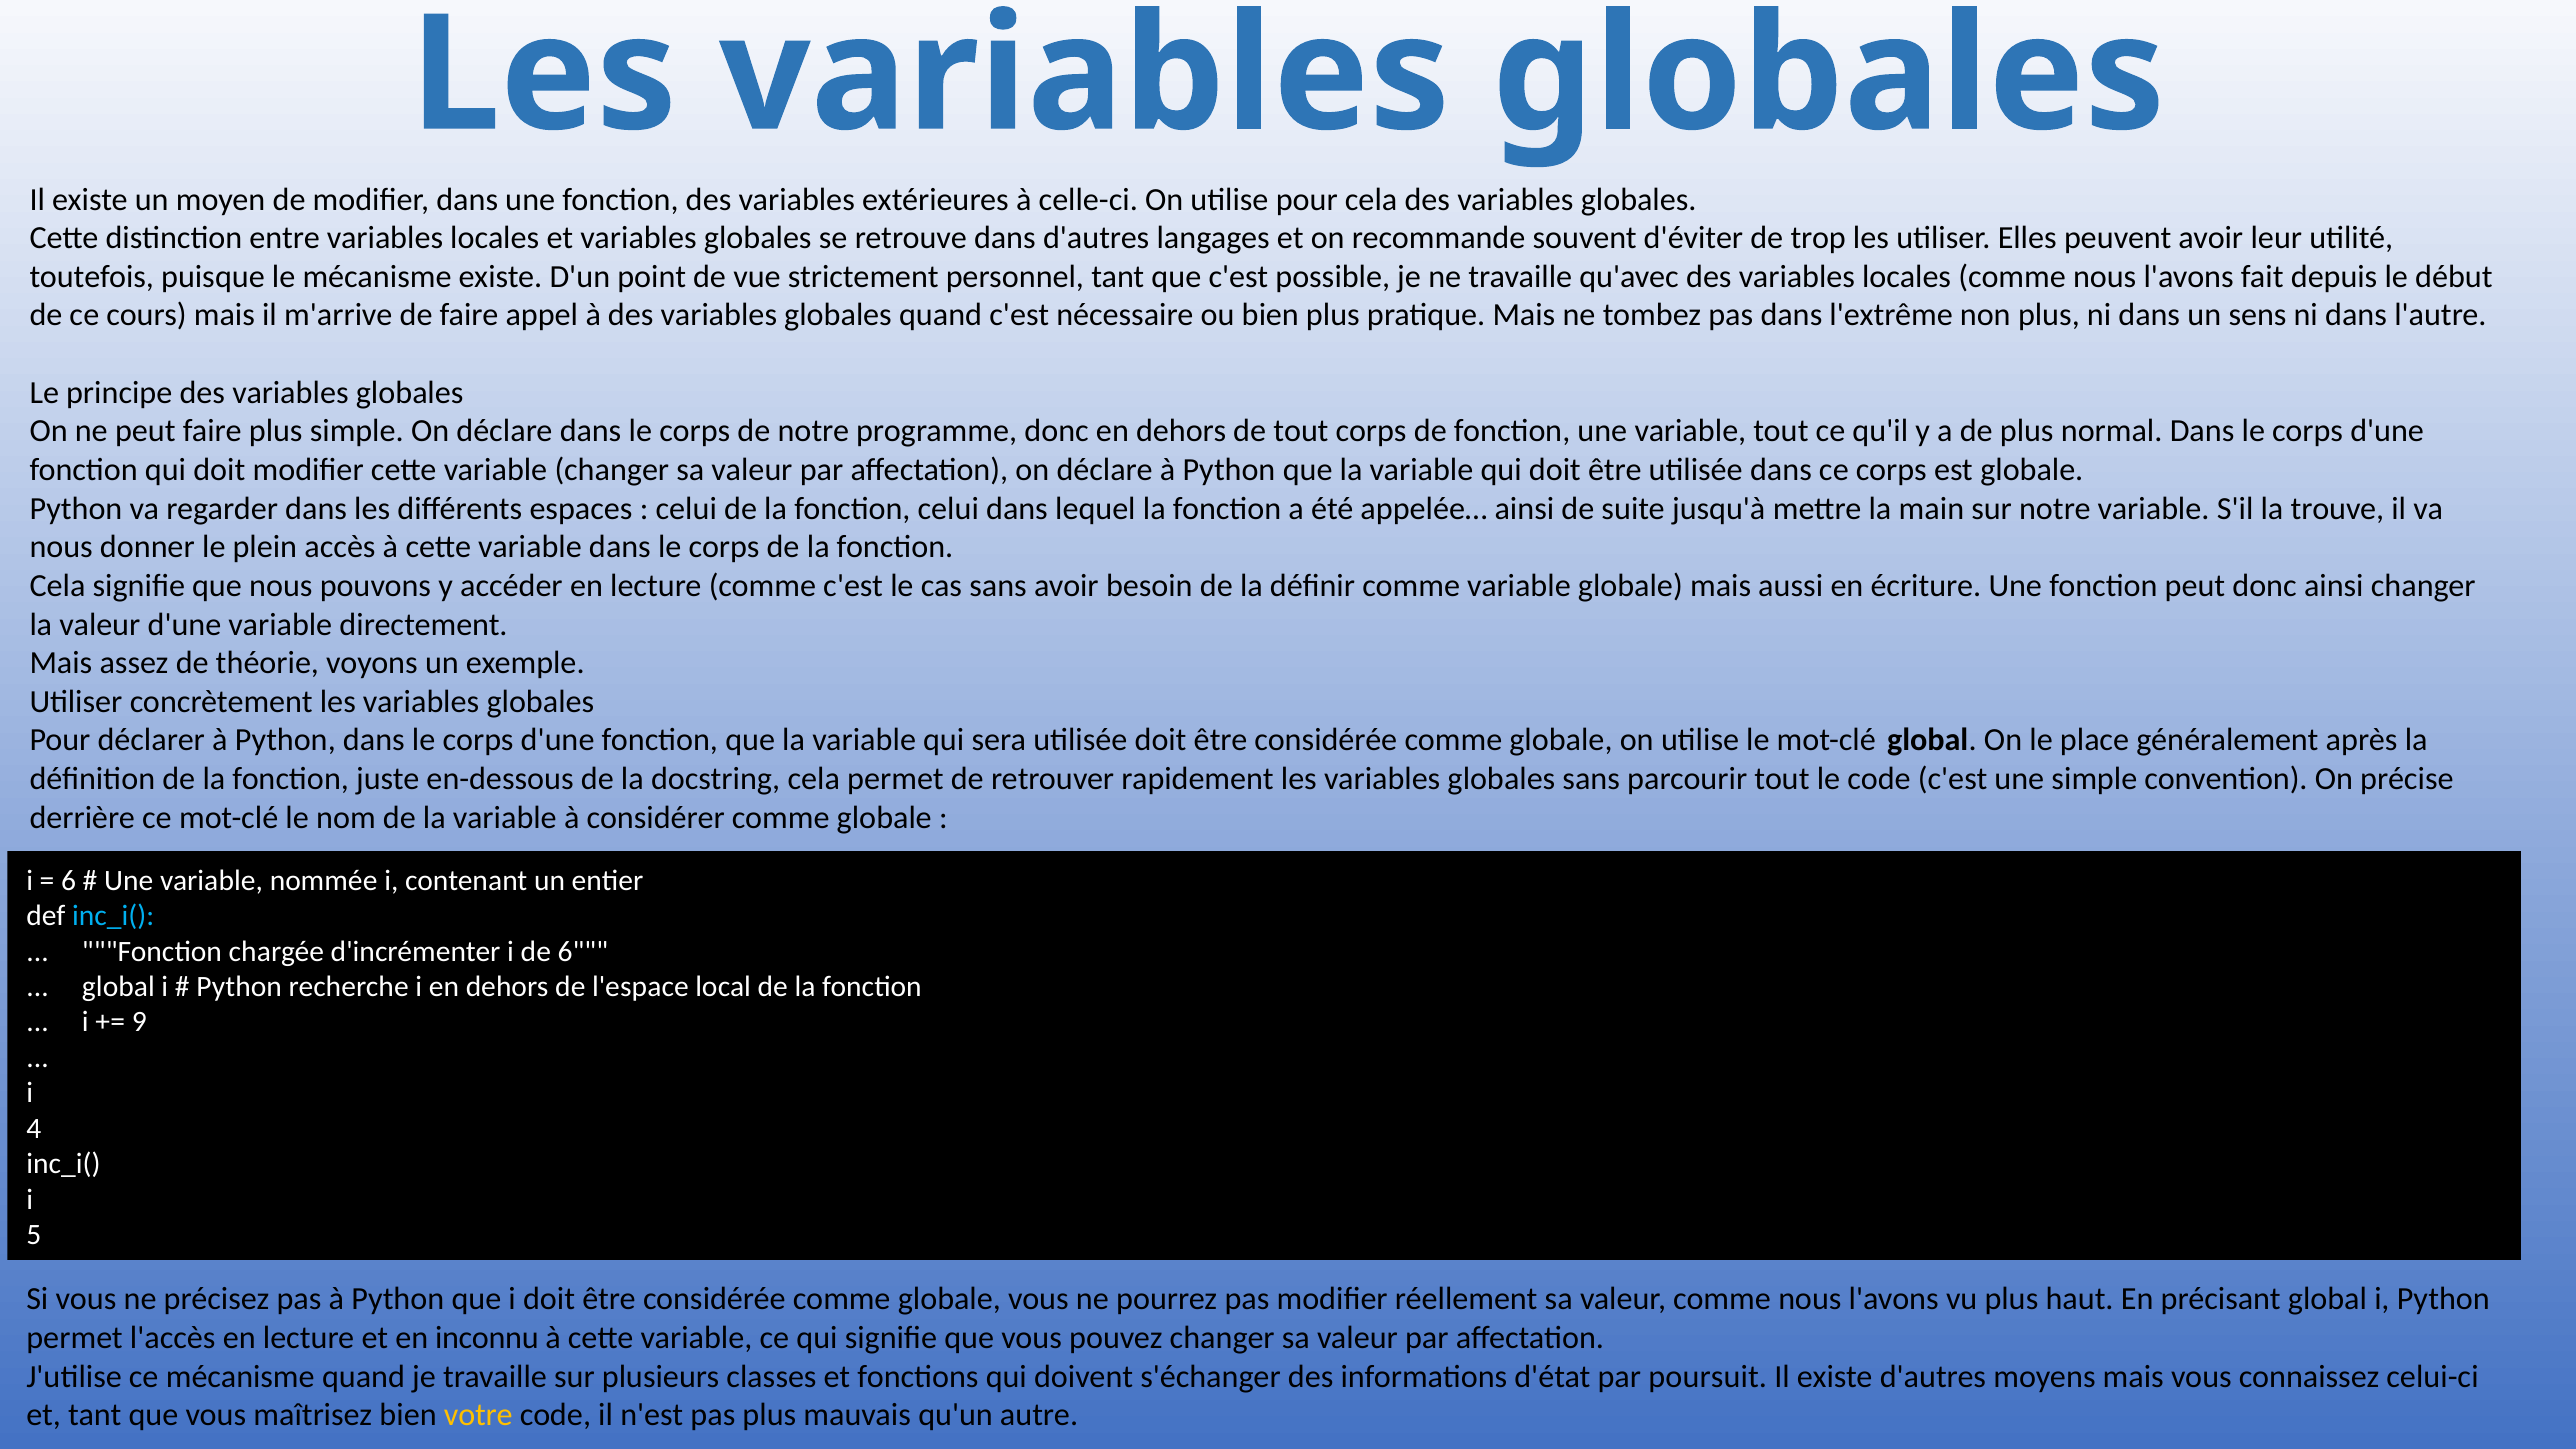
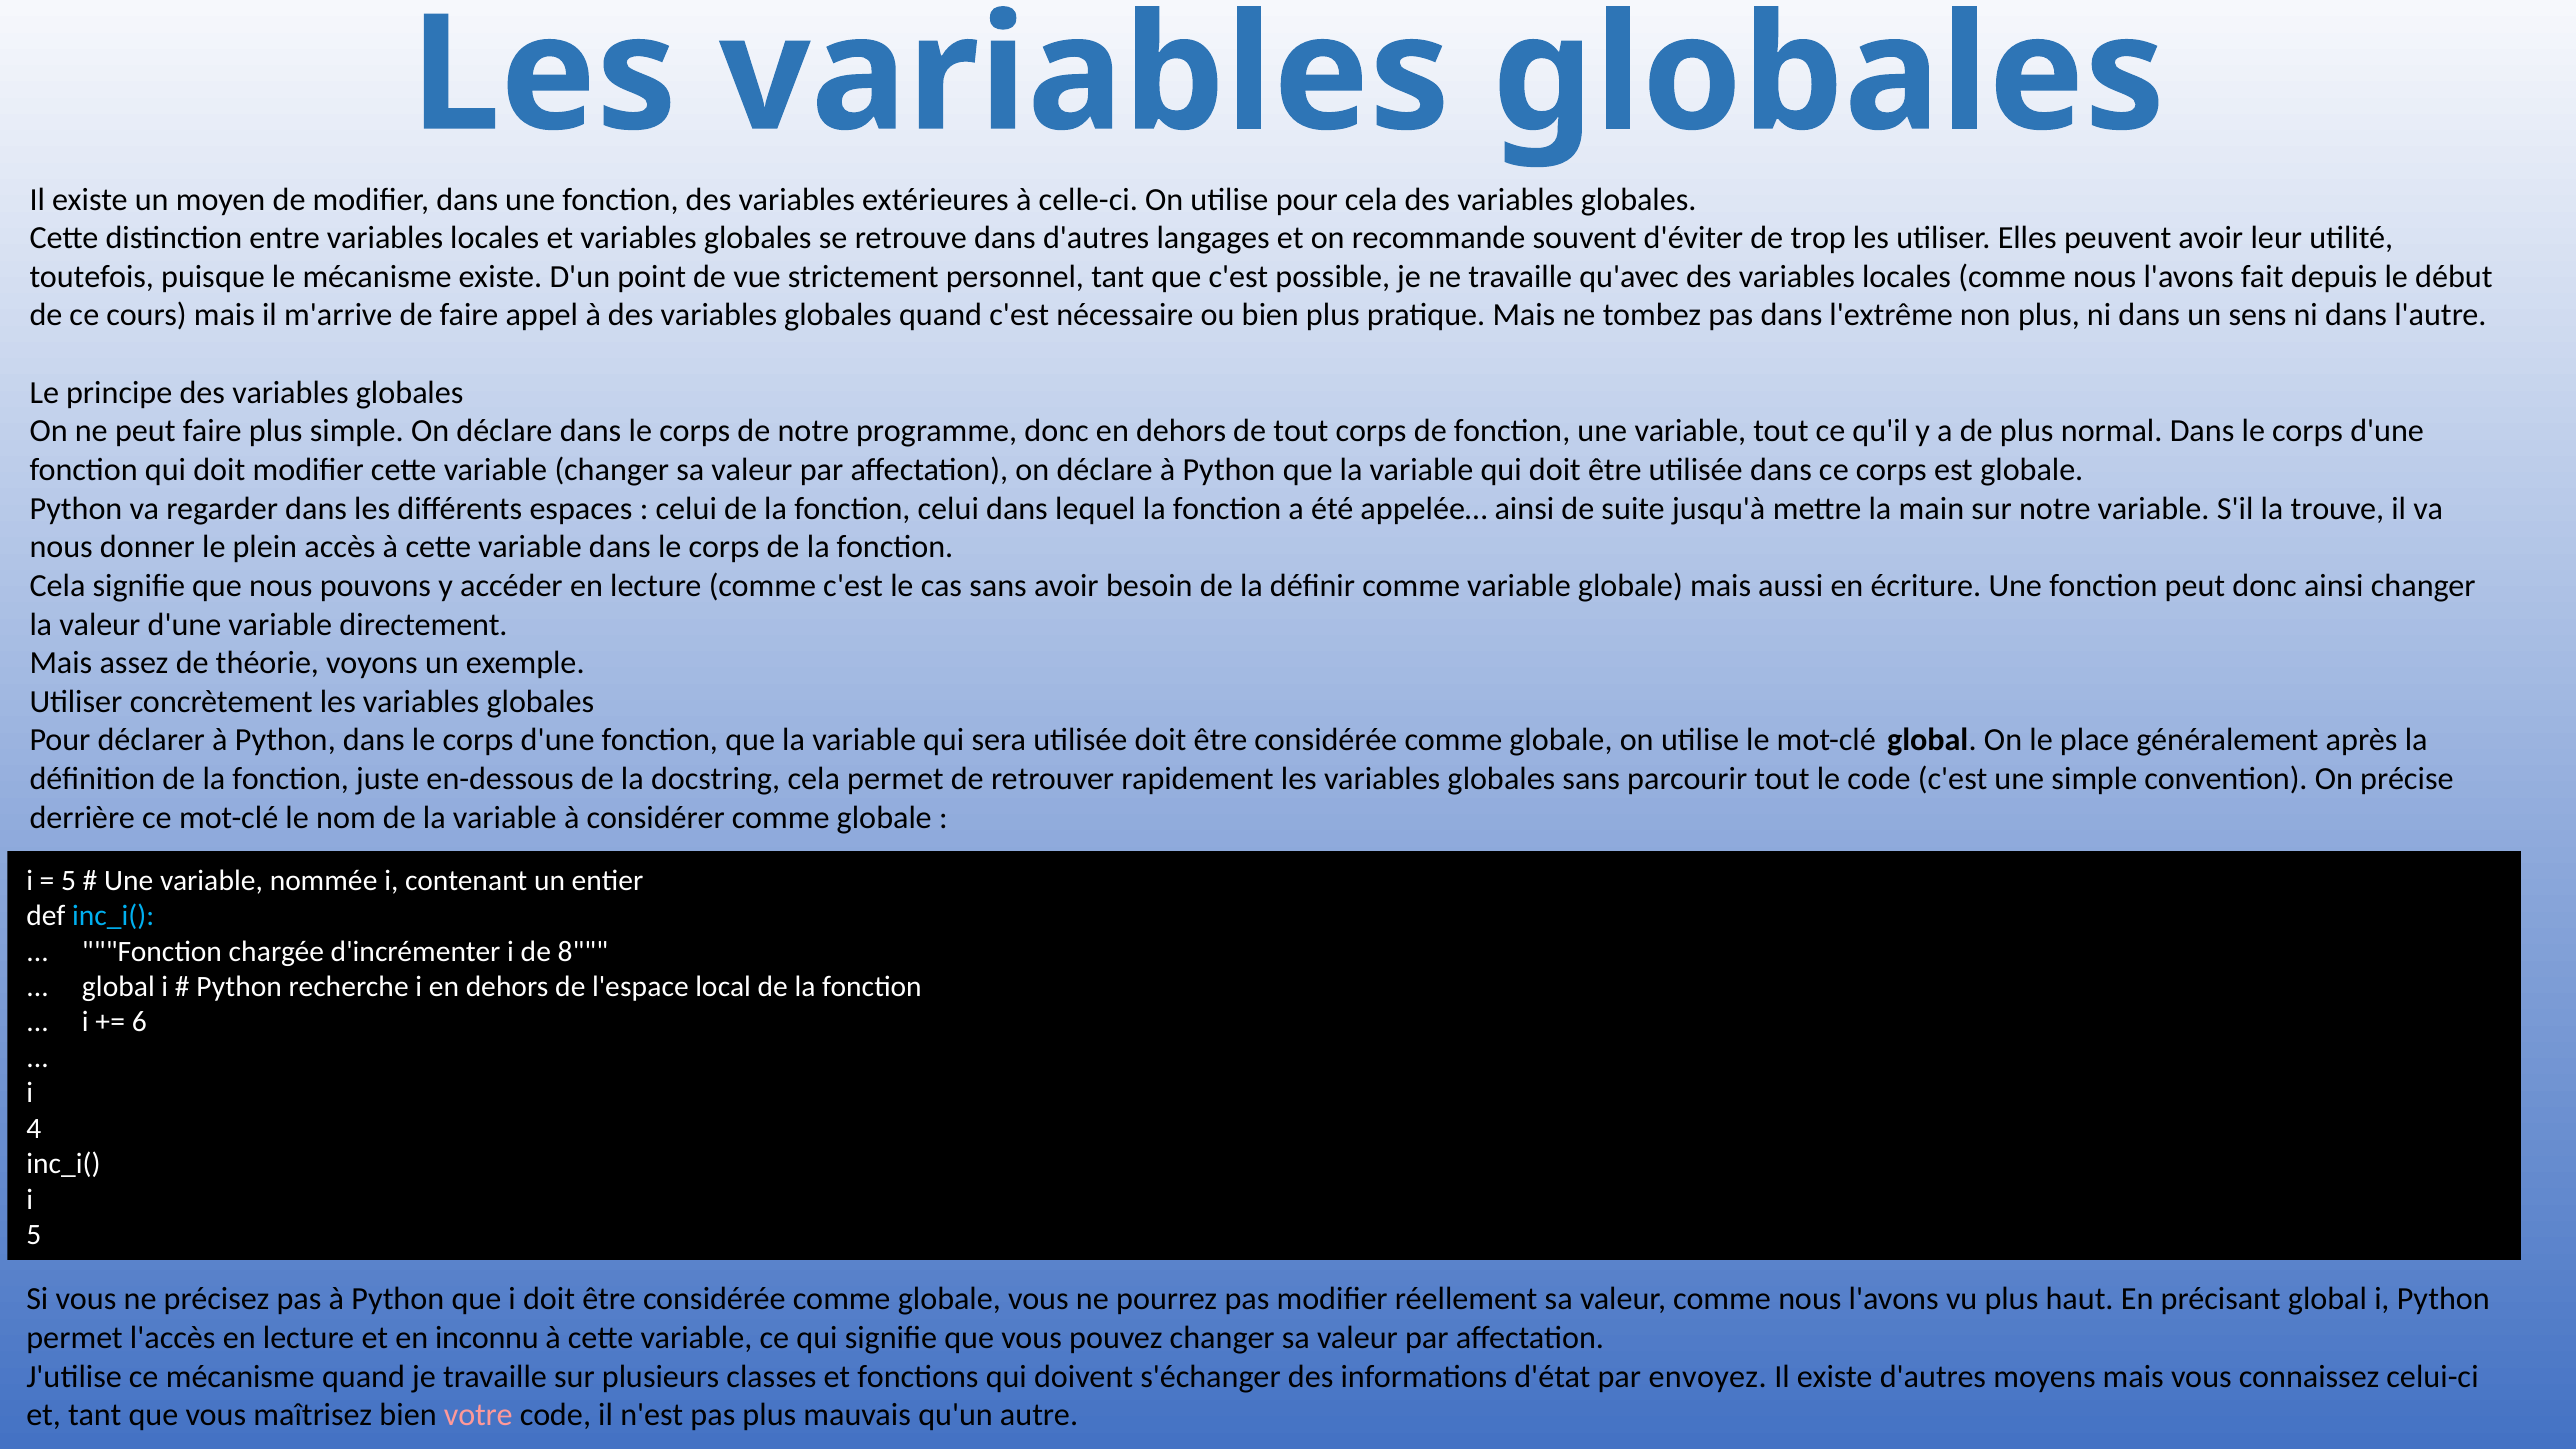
6 at (69, 880): 6 -> 5
de 6: 6 -> 8
9: 9 -> 6
poursuit: poursuit -> envoyez
votre colour: yellow -> pink
